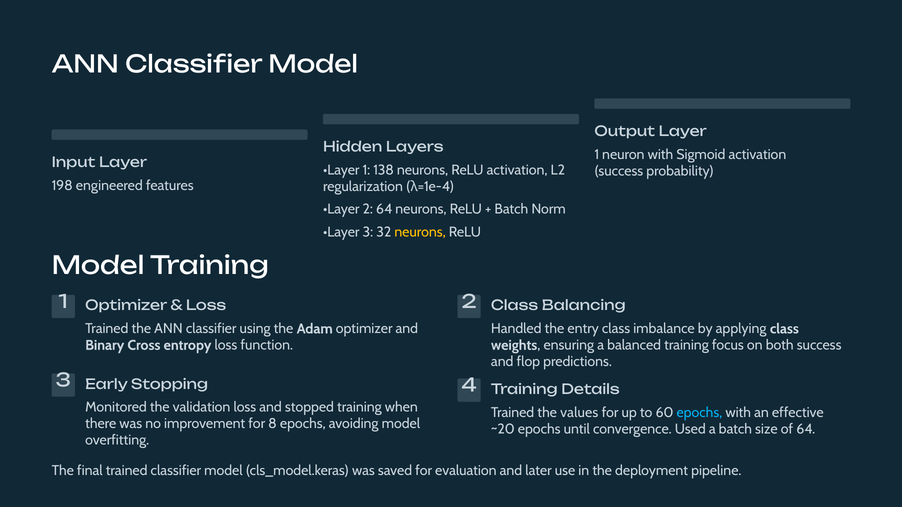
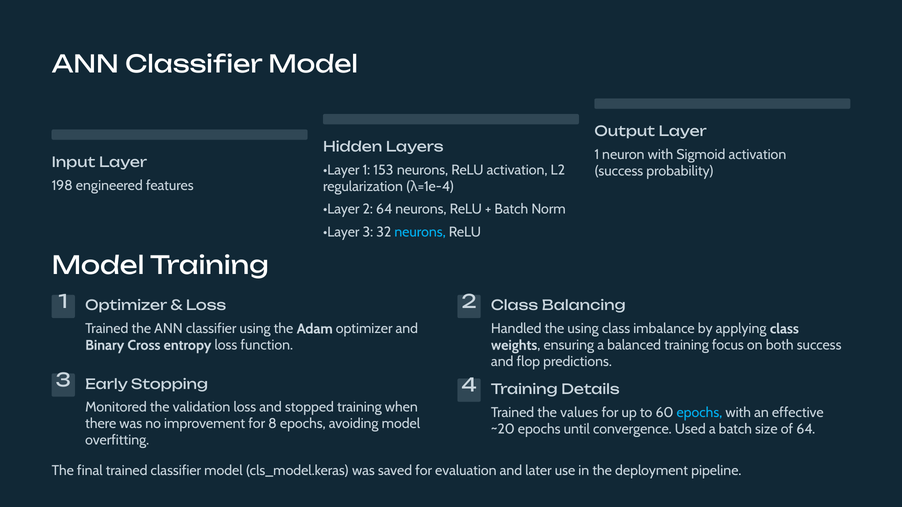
138: 138 -> 153
neurons at (420, 232) colour: yellow -> light blue
the entry: entry -> using
